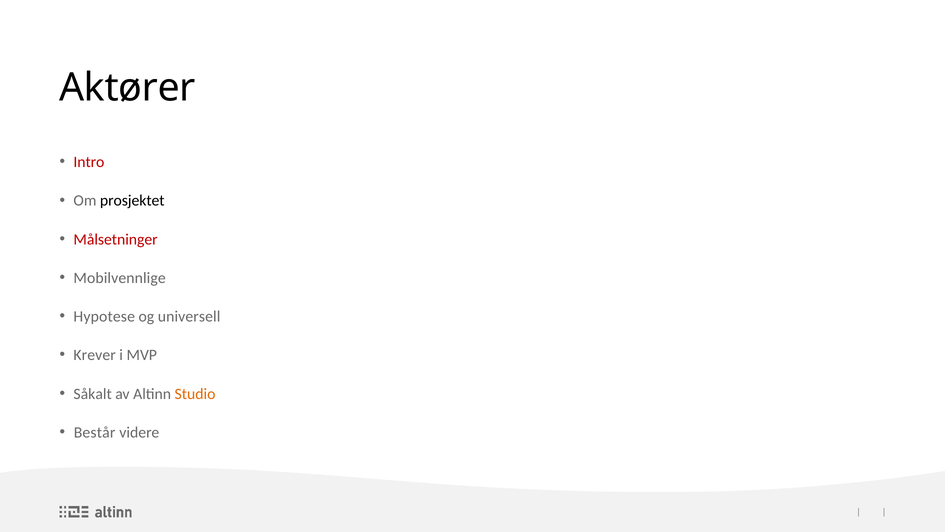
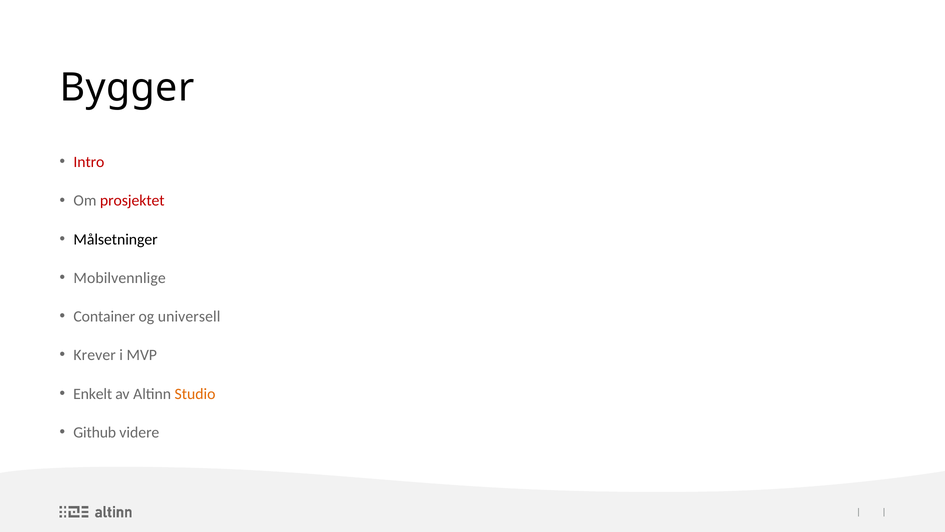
Aktører: Aktører -> Bygger
prosjektet colour: black -> red
Målsetninger colour: red -> black
Hypotese: Hypotese -> Container
Såkalt: Såkalt -> Enkelt
Består: Består -> Github
